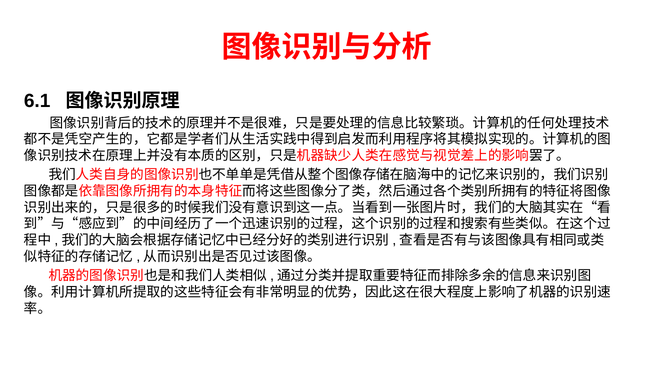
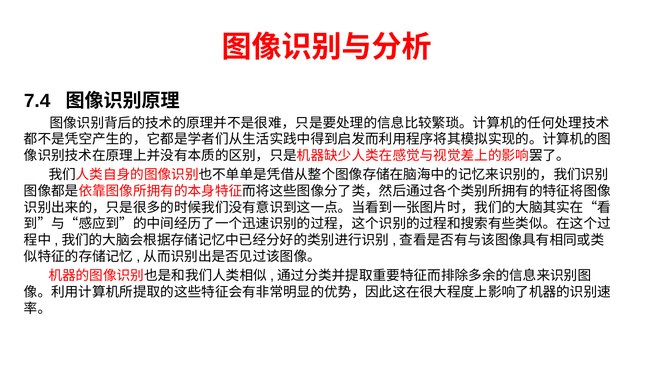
6.1: 6.1 -> 7.4
